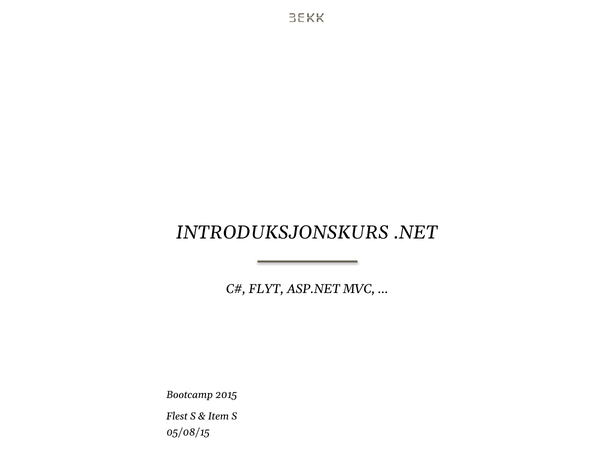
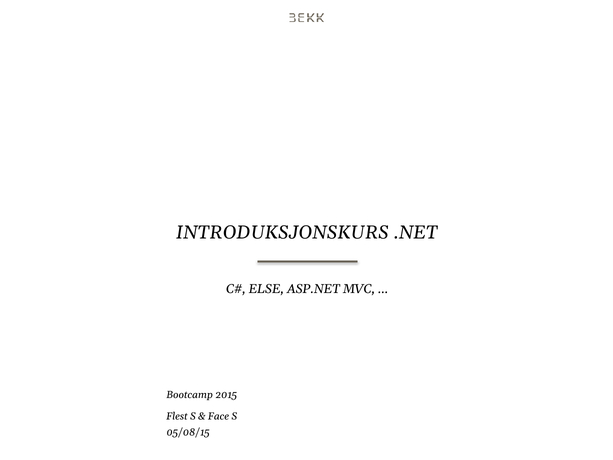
FLYT: FLYT -> ELSE
Item: Item -> Face
